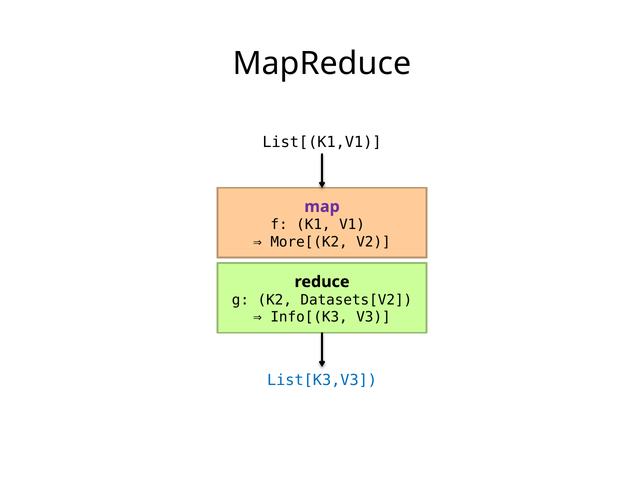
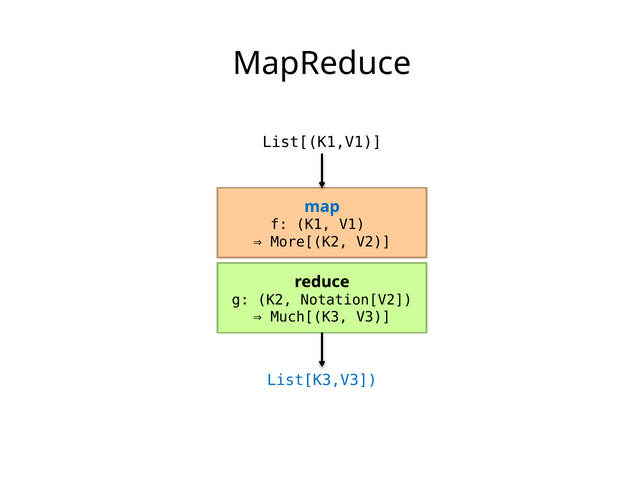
map colour: purple -> blue
Datasets[V2: Datasets[V2 -> Notation[V2
Info[(K3: Info[(K3 -> Much[(K3
